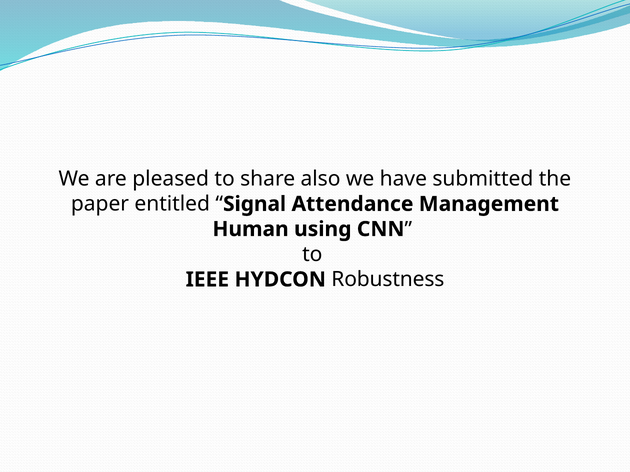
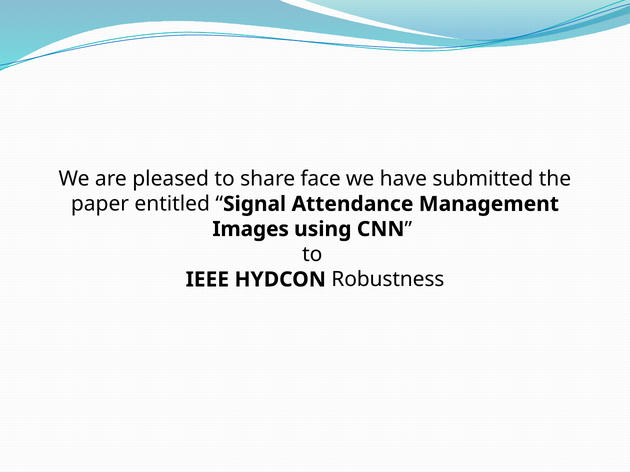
also: also -> face
Human: Human -> Images
